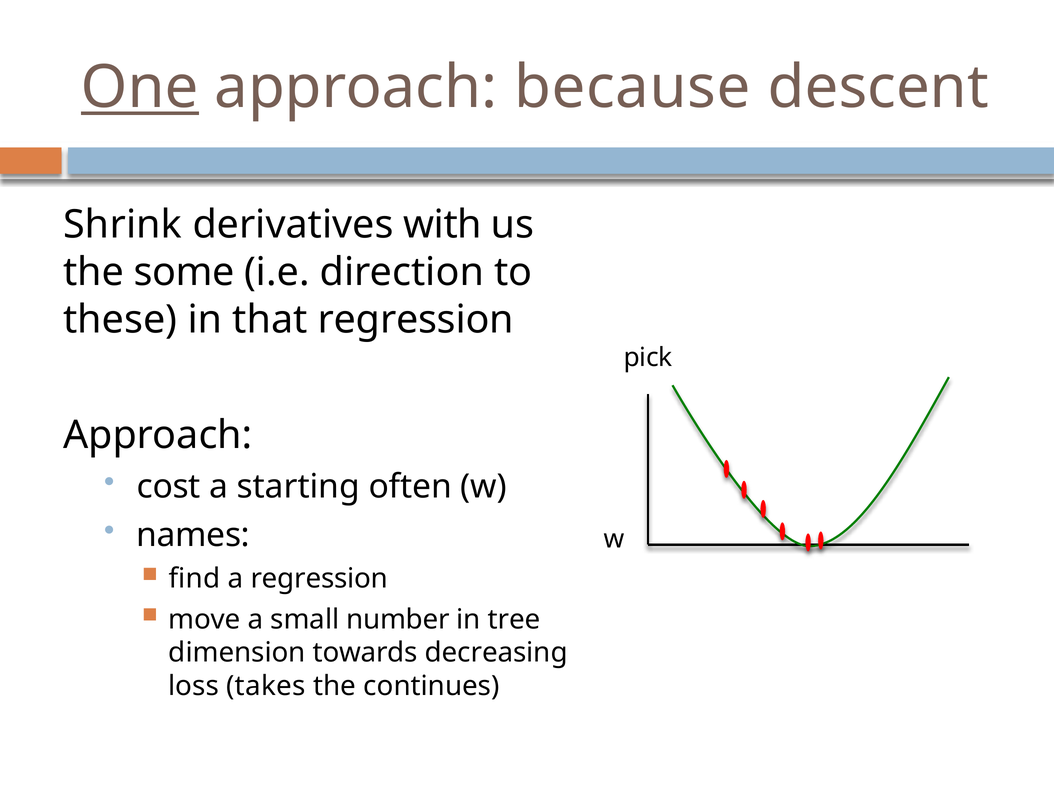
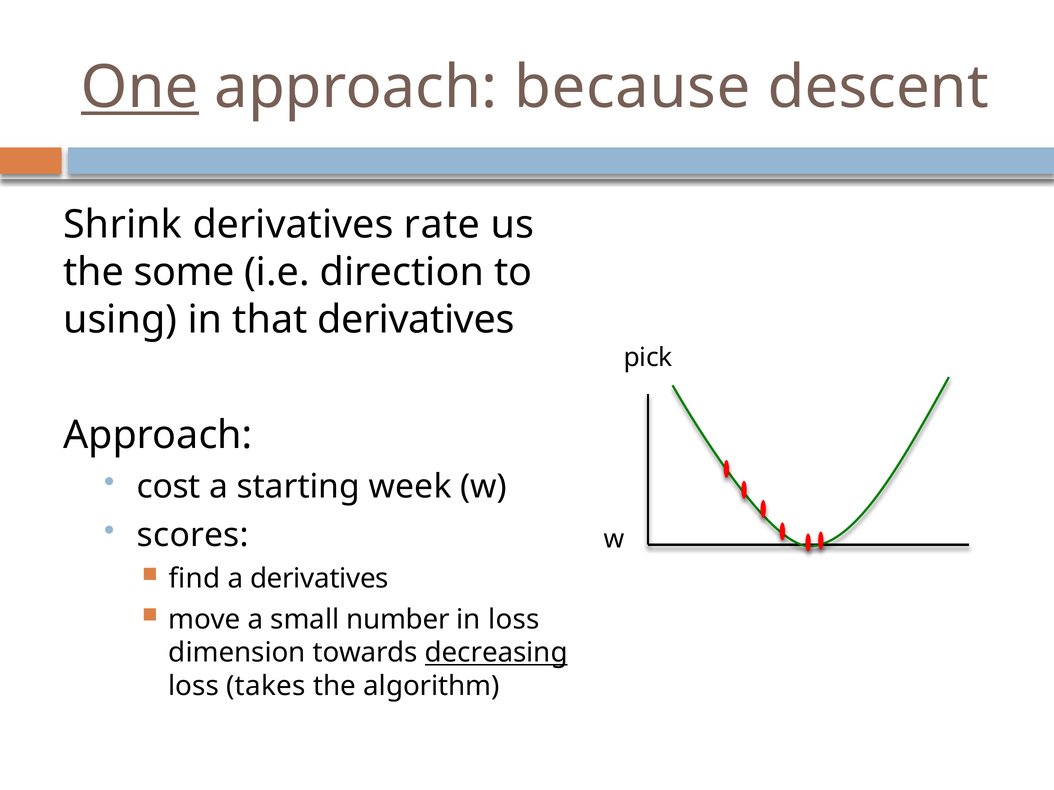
with: with -> rate
these: these -> using
that regression: regression -> derivatives
often: often -> week
names: names -> scores
a regression: regression -> derivatives
in tree: tree -> loss
decreasing underline: none -> present
continues: continues -> algorithm
